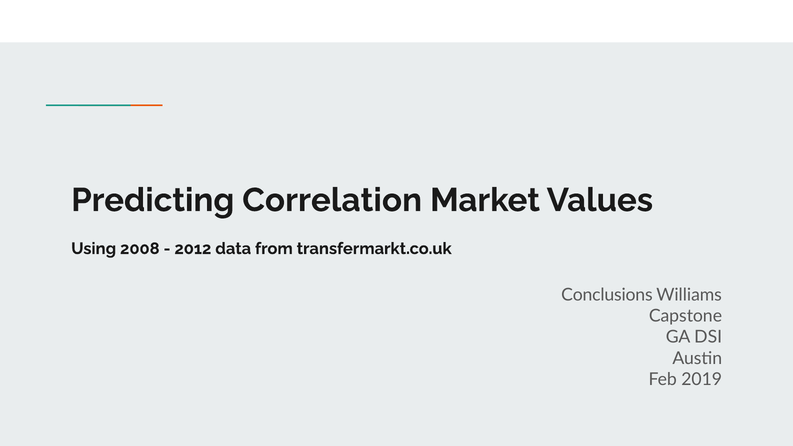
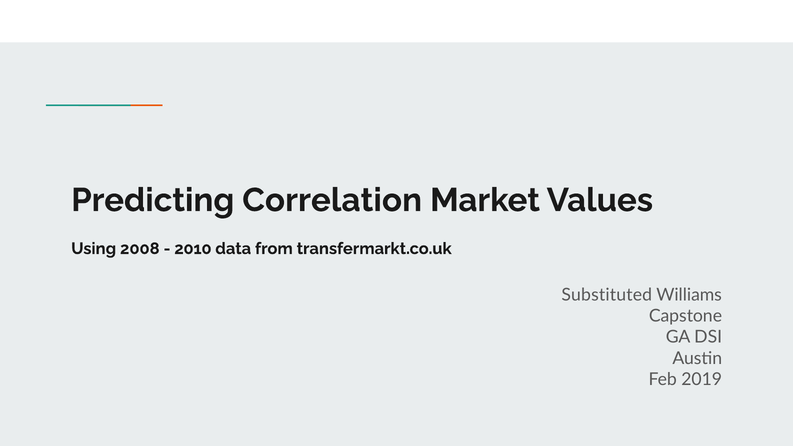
2012: 2012 -> 2010
Conclusions: Conclusions -> Substituted
